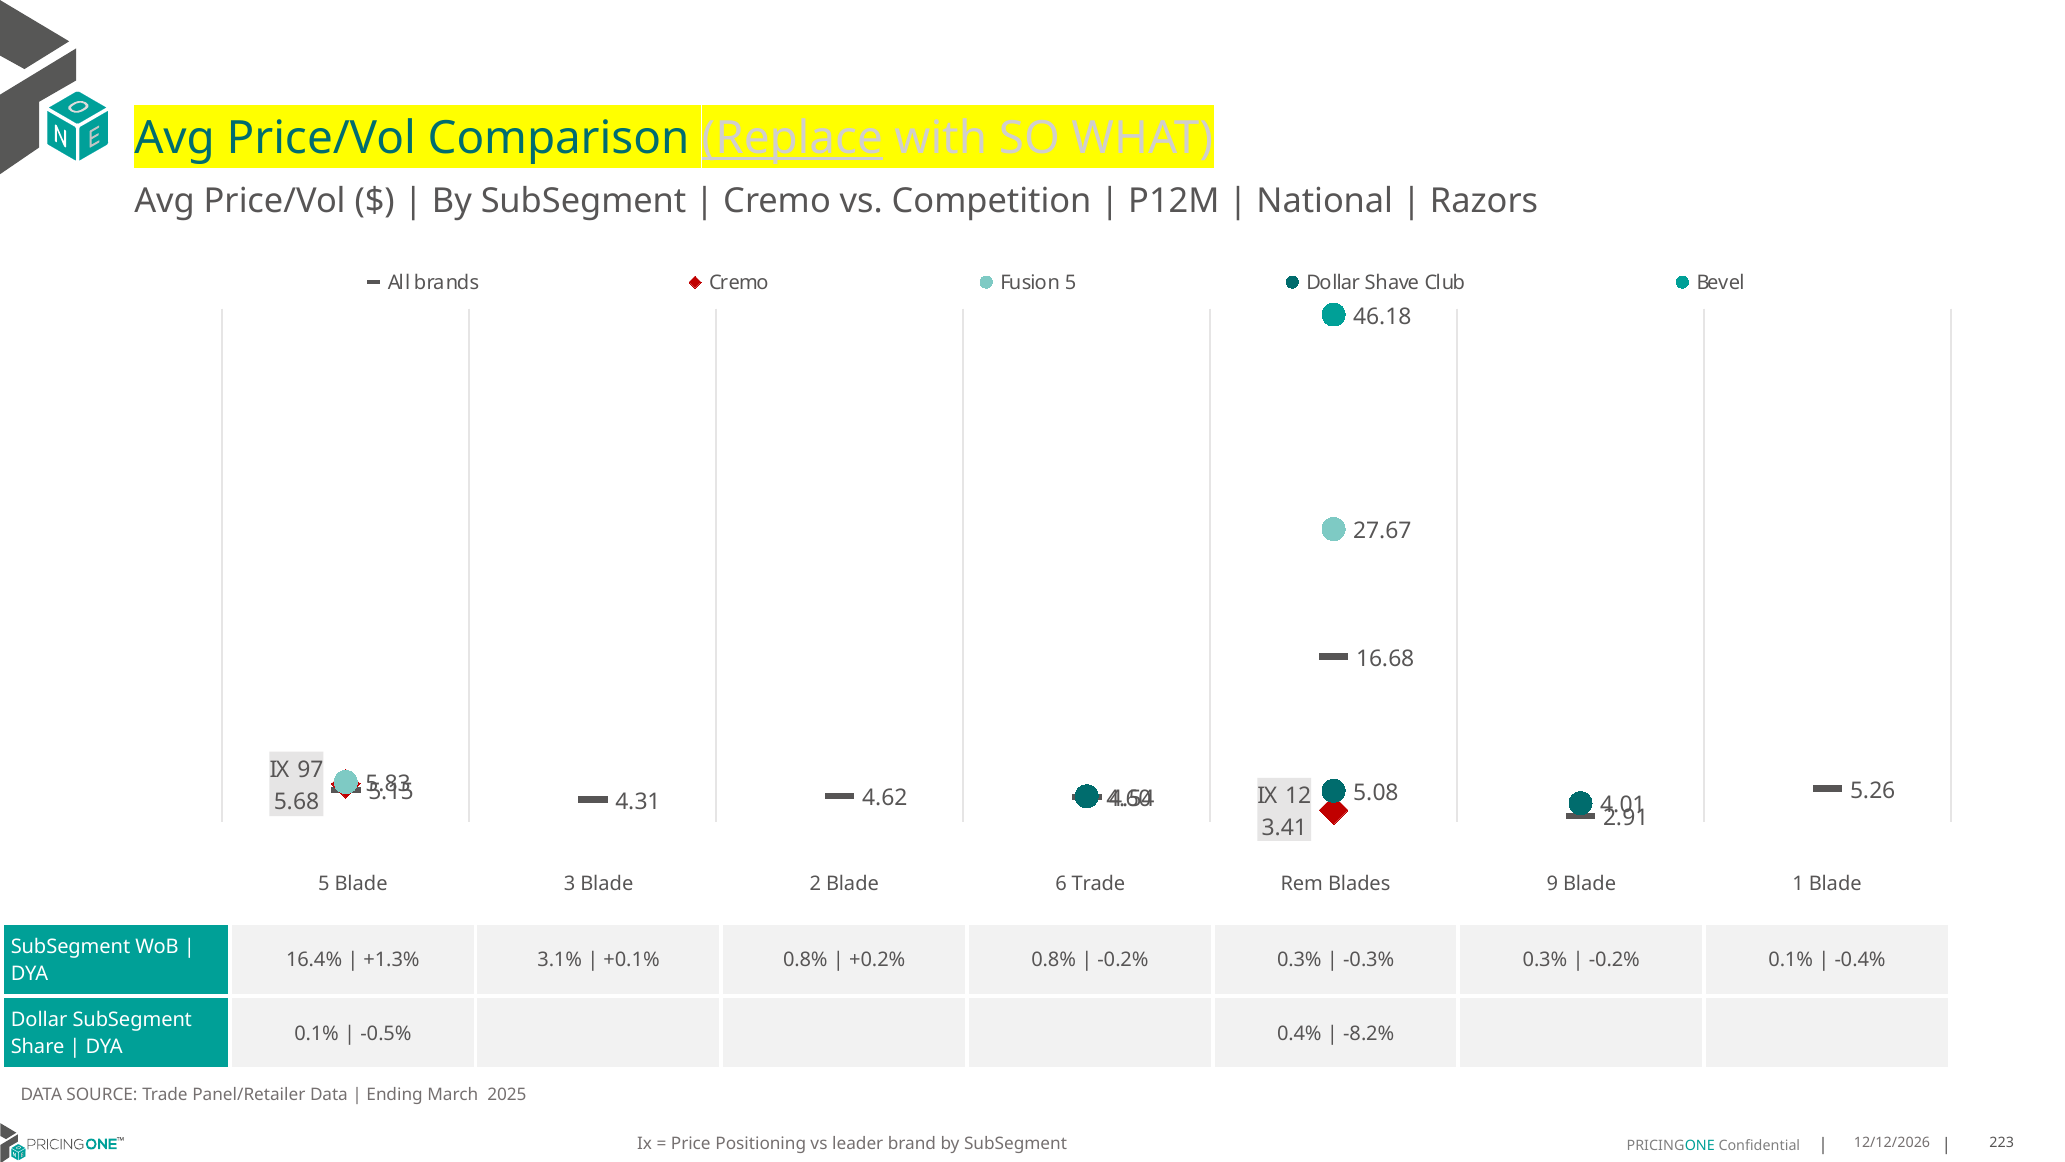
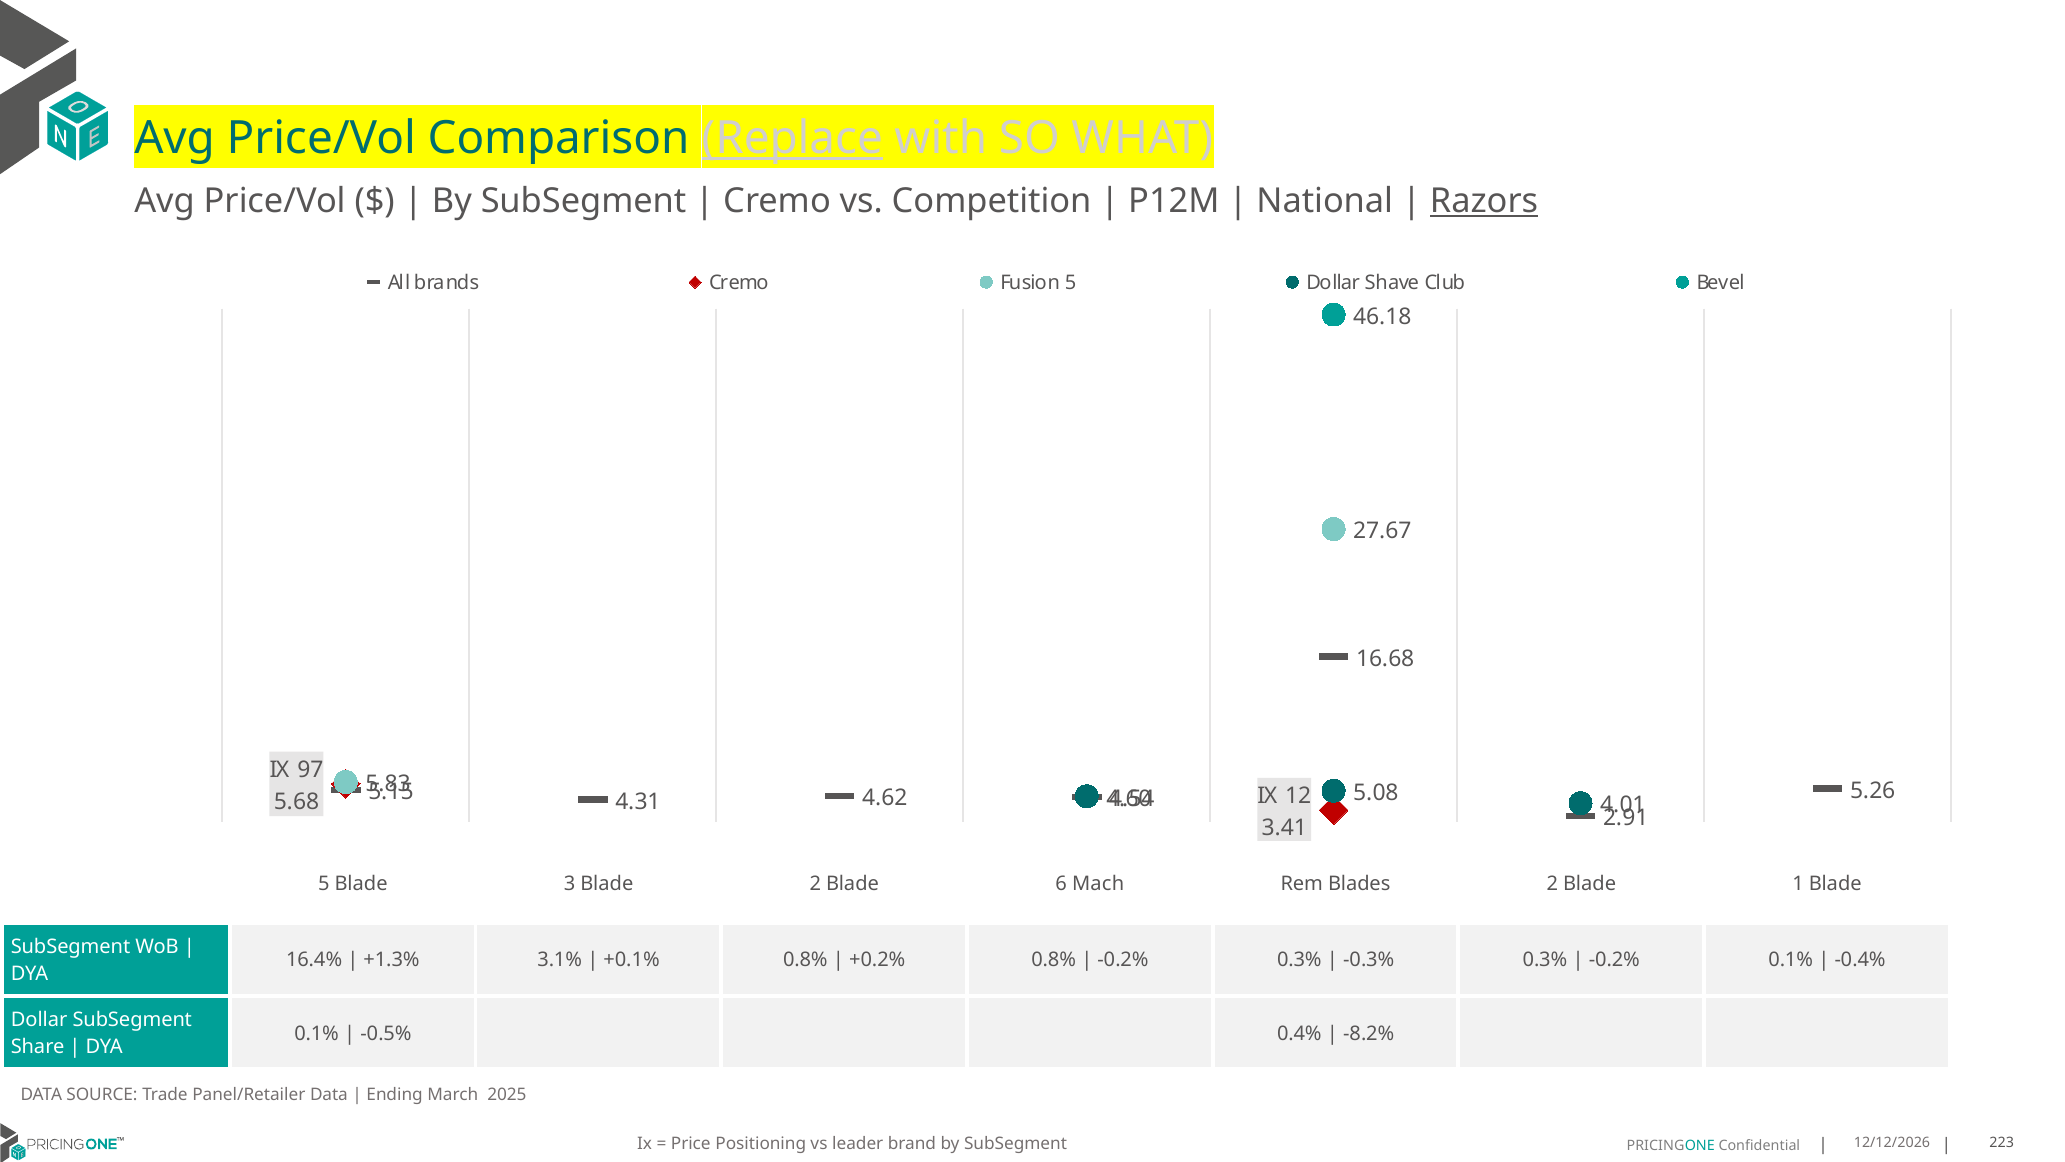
Razors underline: none -> present
6 Trade: Trade -> Mach
Blades 9: 9 -> 2
